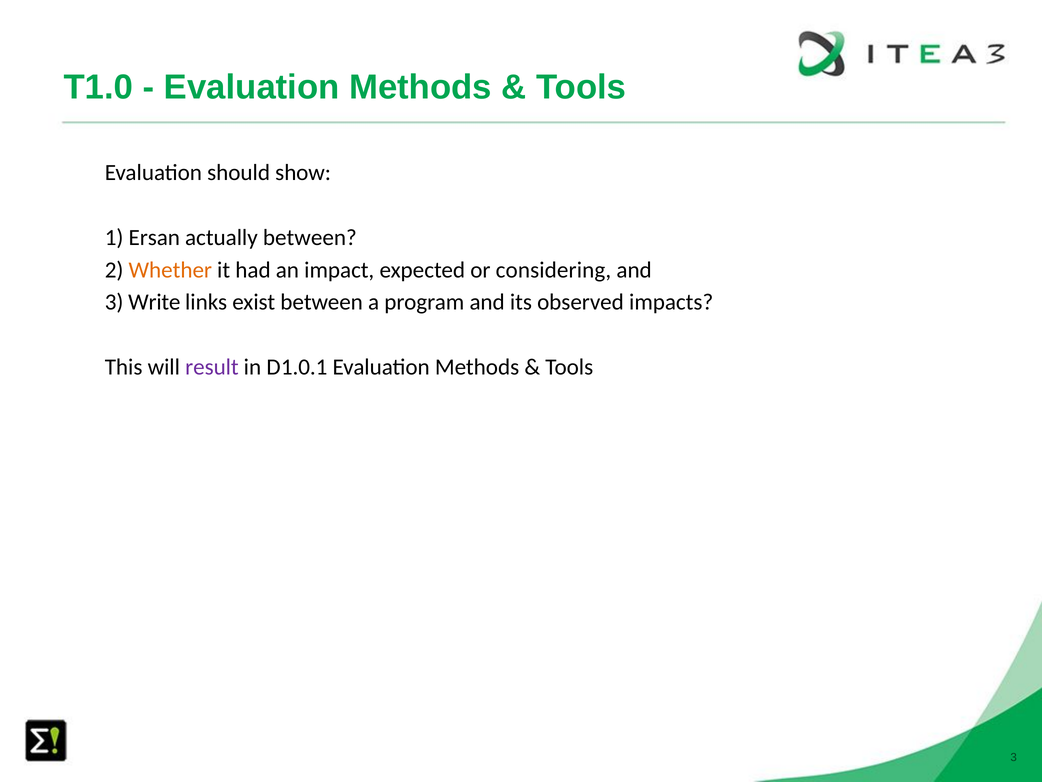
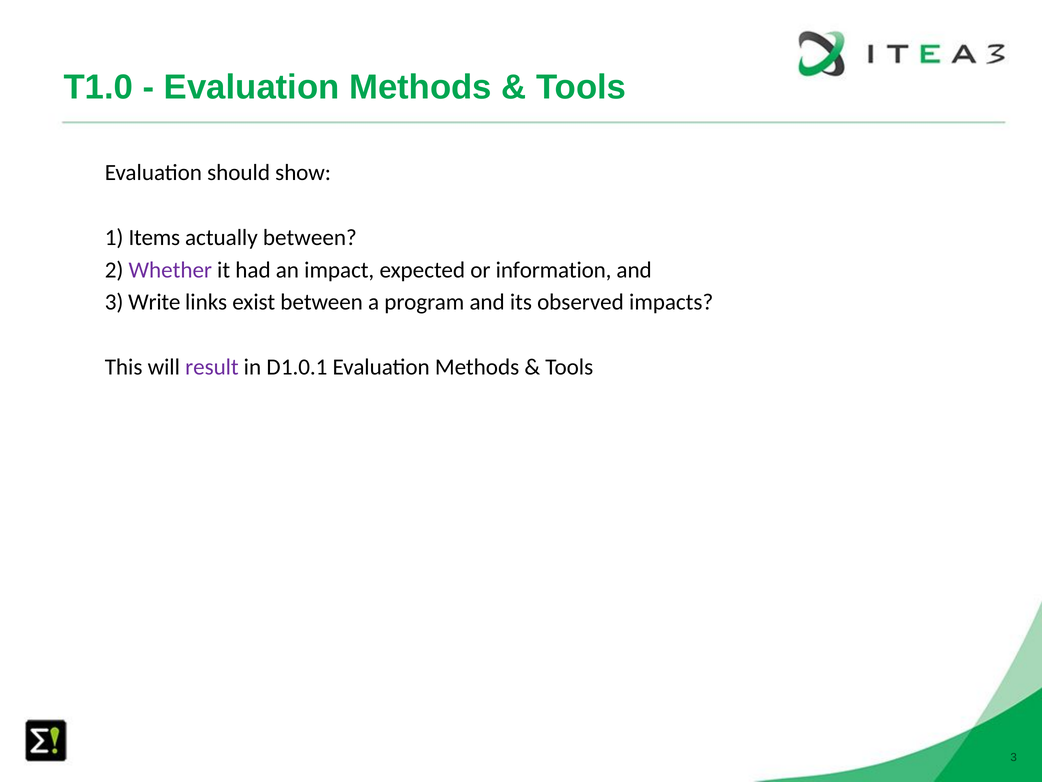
Ersan: Ersan -> Items
Whether colour: orange -> purple
considering: considering -> information
